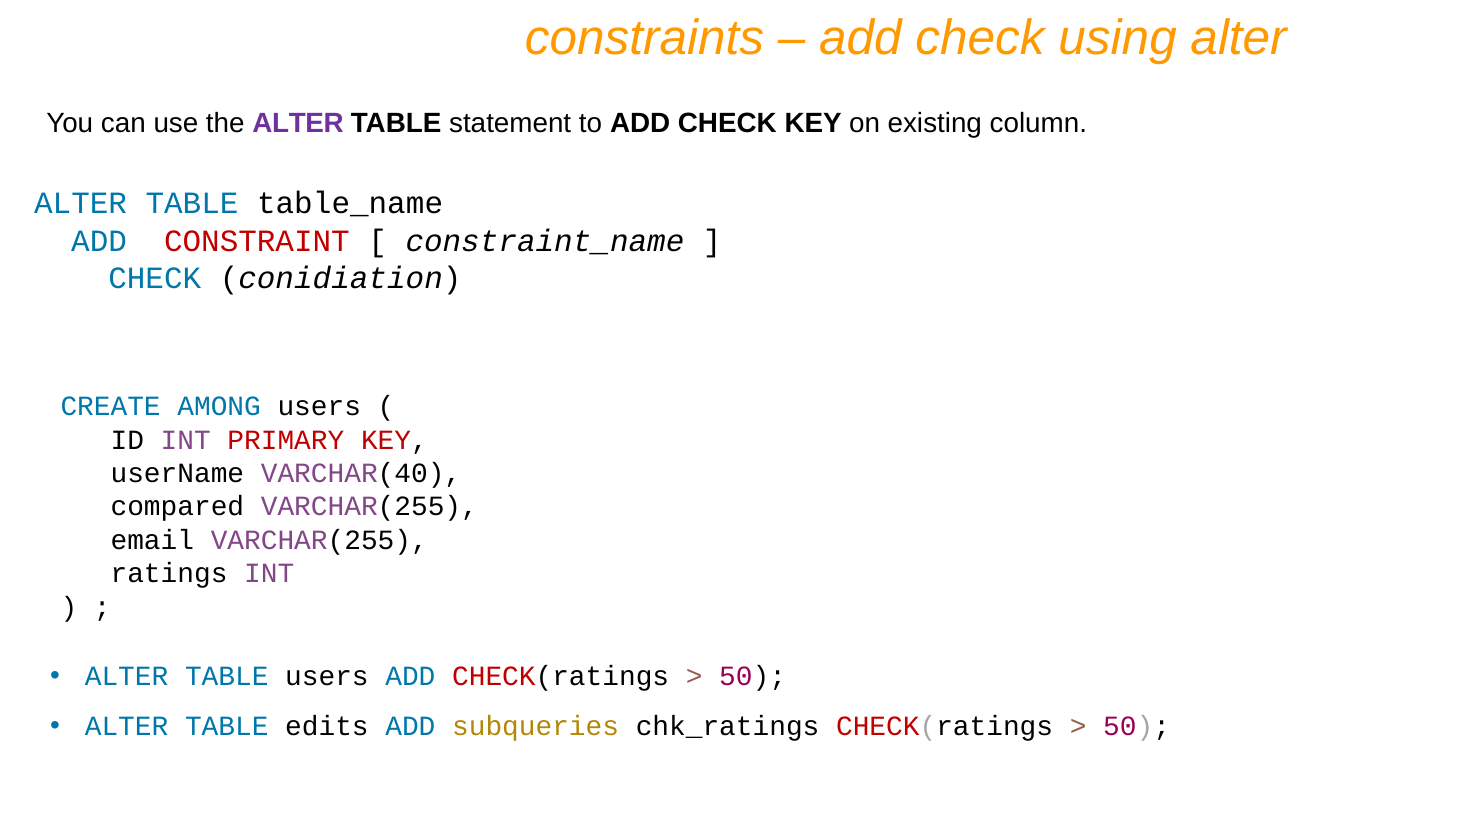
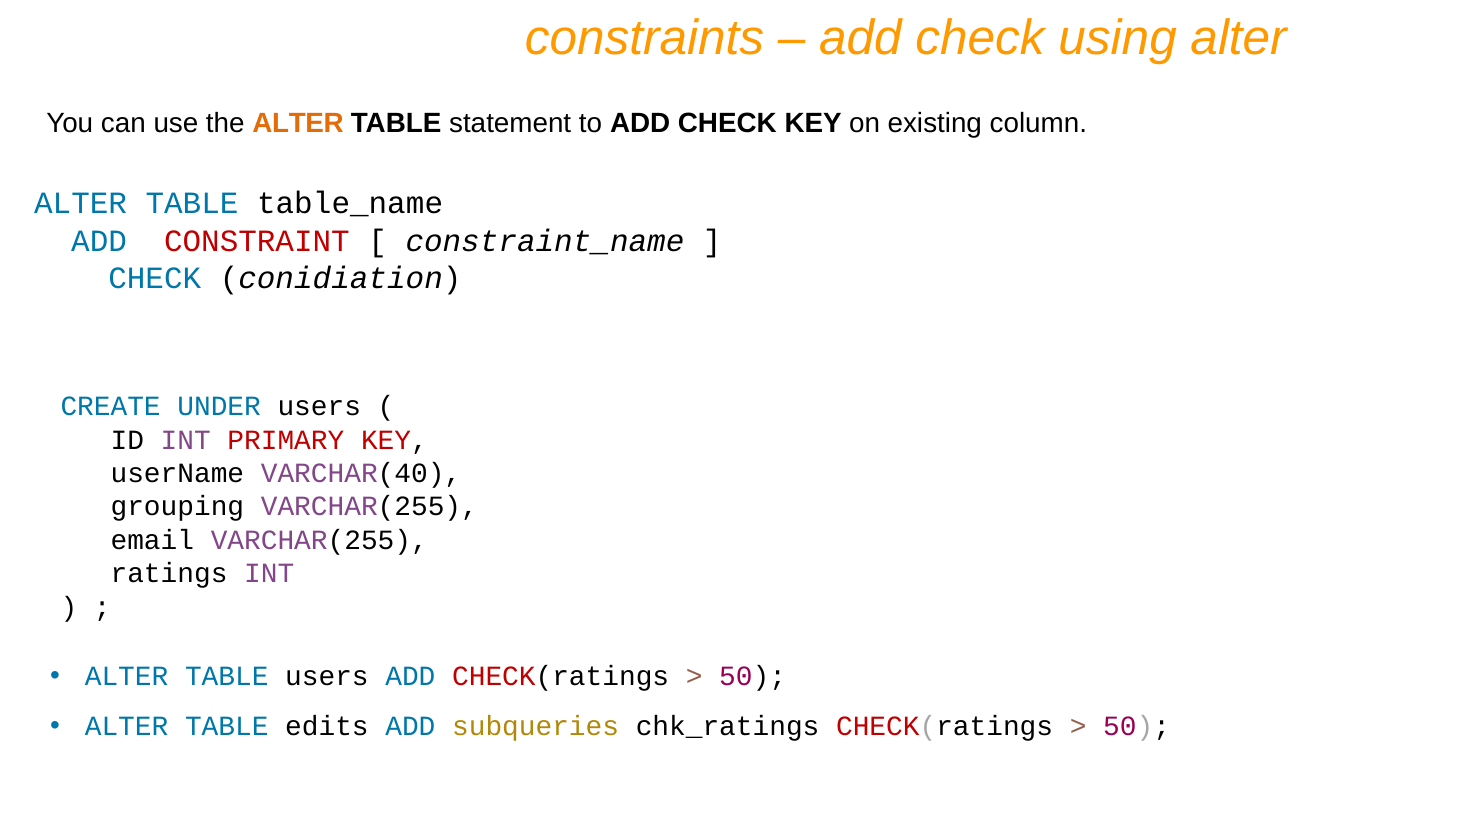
ALTER at (298, 124) colour: purple -> orange
AMONG: AMONG -> UNDER
compared: compared -> grouping
